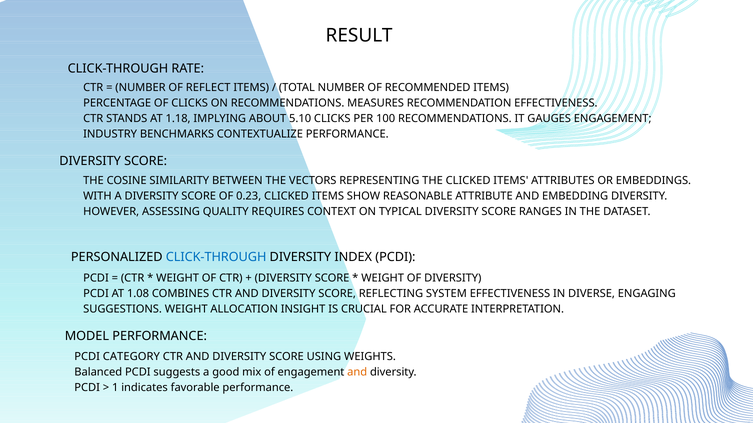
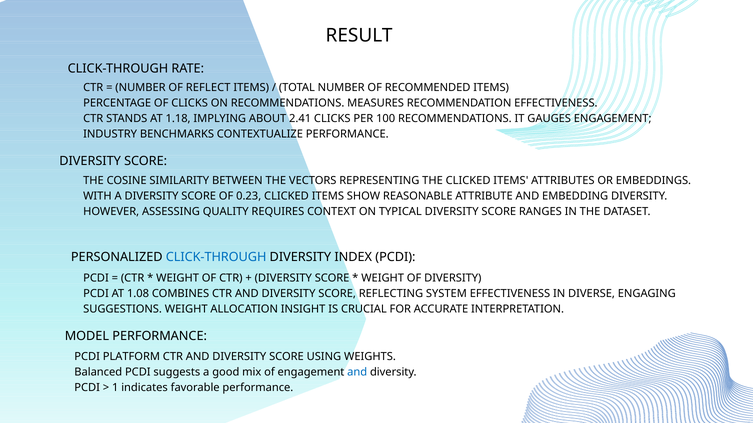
5.10: 5.10 -> 2.41
CATEGORY: CATEGORY -> PLATFORM
and at (357, 373) colour: orange -> blue
